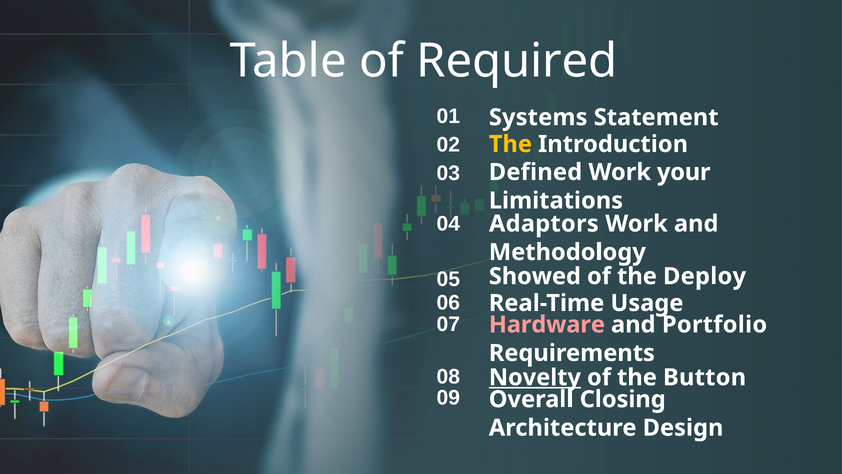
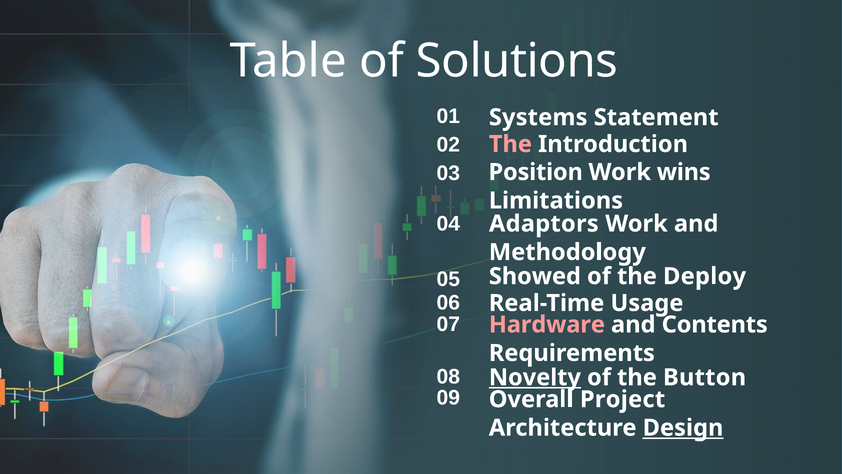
Required: Required -> Solutions
The at (510, 144) colour: yellow -> pink
Defined: Defined -> Position
your: your -> wins
Portfolio: Portfolio -> Contents
Closing: Closing -> Project
Design underline: none -> present
